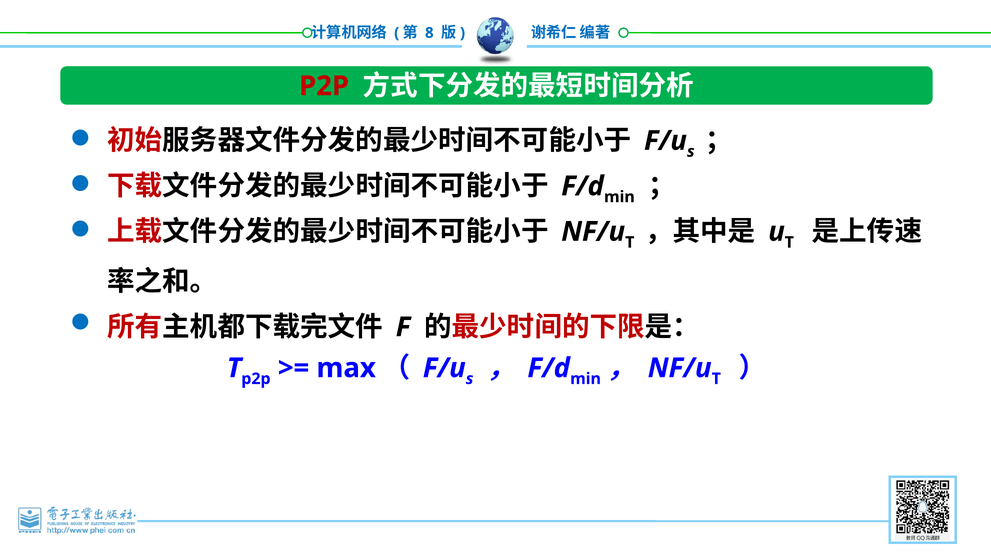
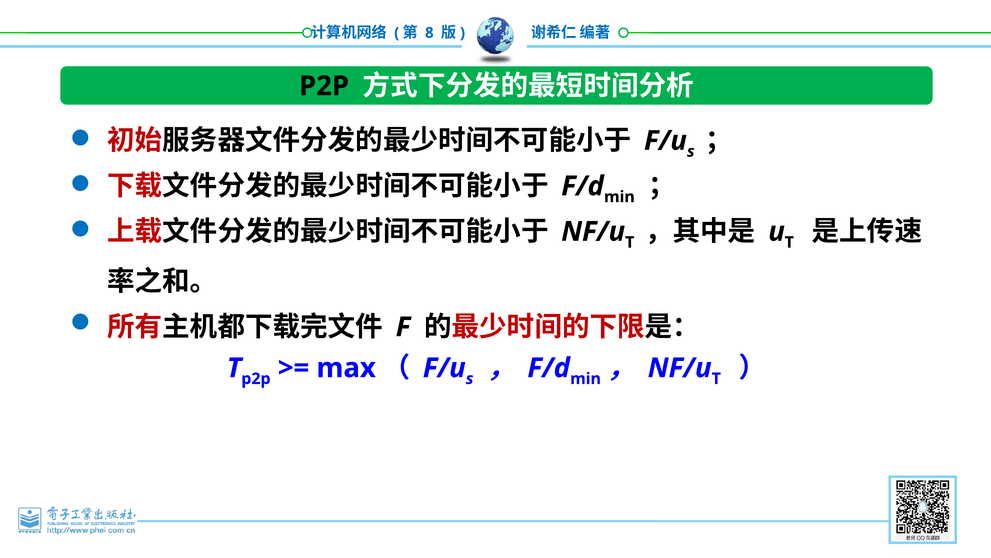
P2P at (324, 86) colour: red -> black
